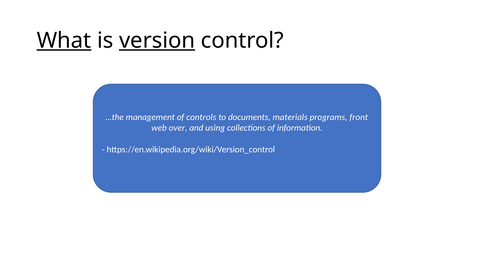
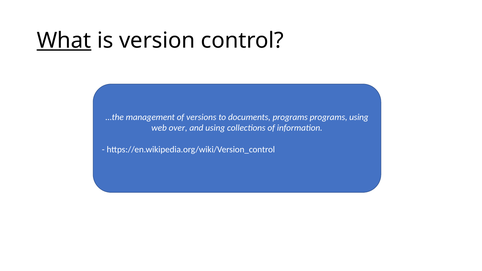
version underline: present -> none
controls: controls -> versions
documents materials: materials -> programs
programs front: front -> using
